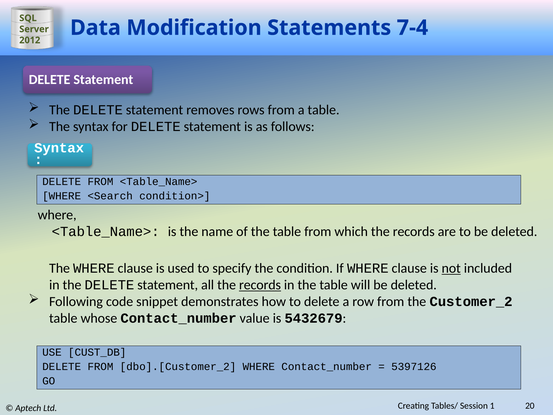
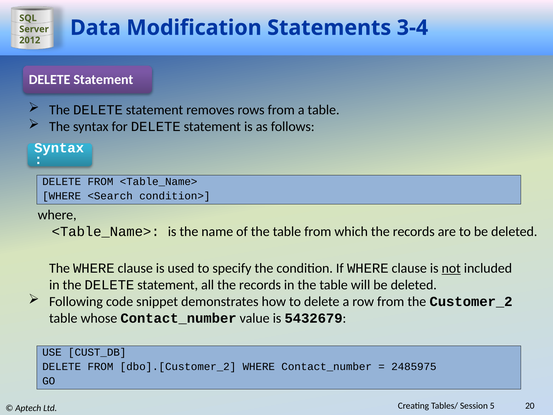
7-4: 7-4 -> 3-4
records at (260, 285) underline: present -> none
5397126: 5397126 -> 2485975
1: 1 -> 5
